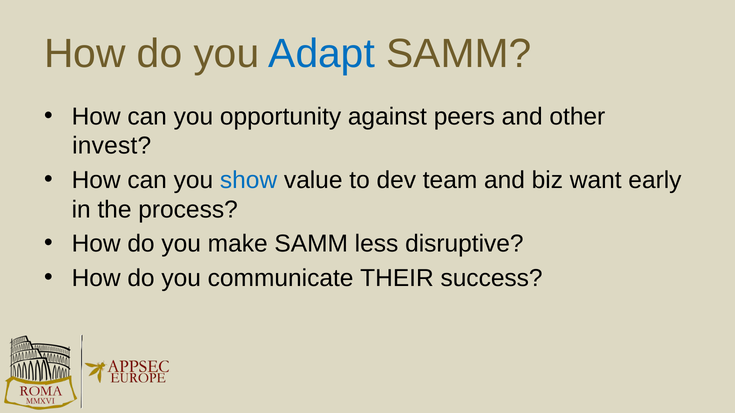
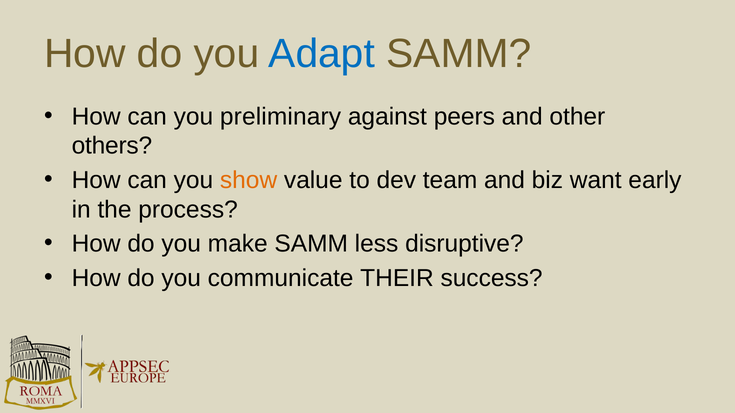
opportunity: opportunity -> preliminary
invest: invest -> others
show colour: blue -> orange
